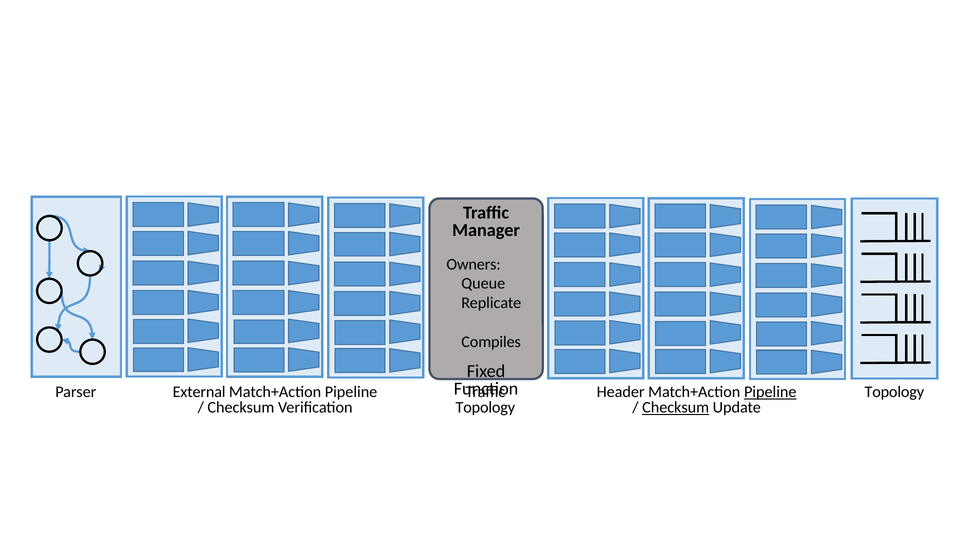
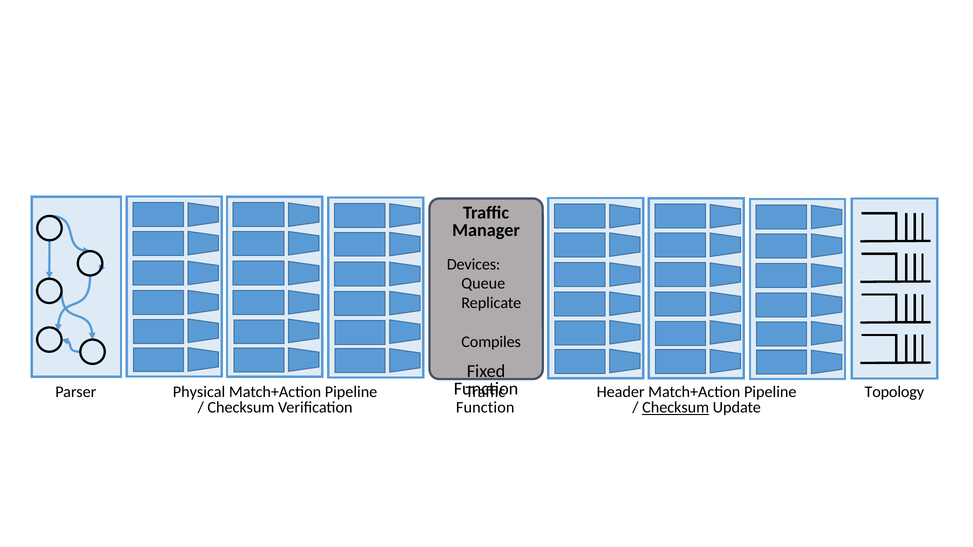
Owners: Owners -> Devices
External: External -> Physical
Pipeline at (770, 392) underline: present -> none
Topology at (485, 408): Topology -> Function
